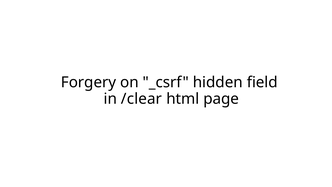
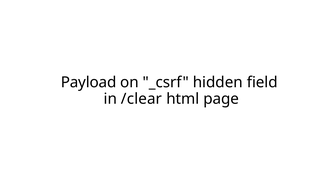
Forgery: Forgery -> Payload
